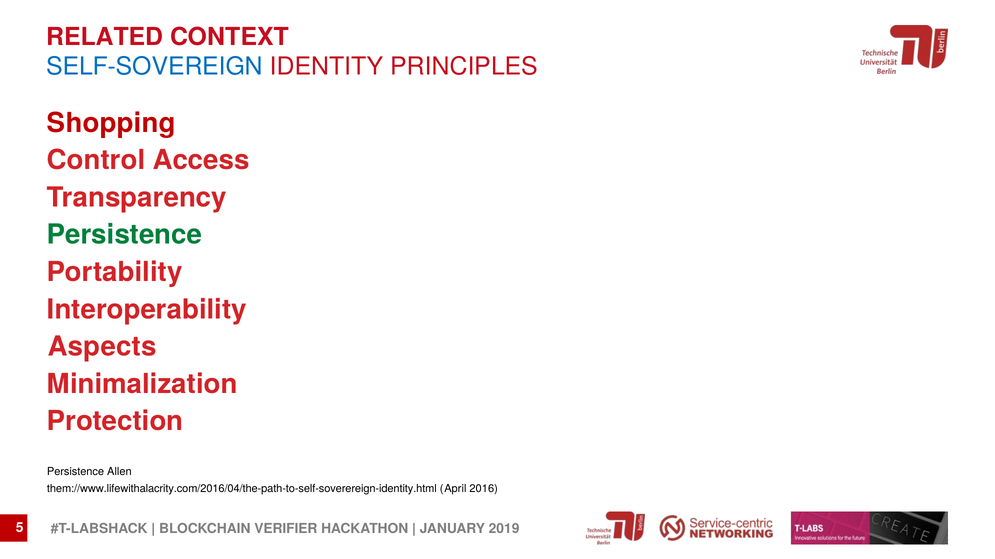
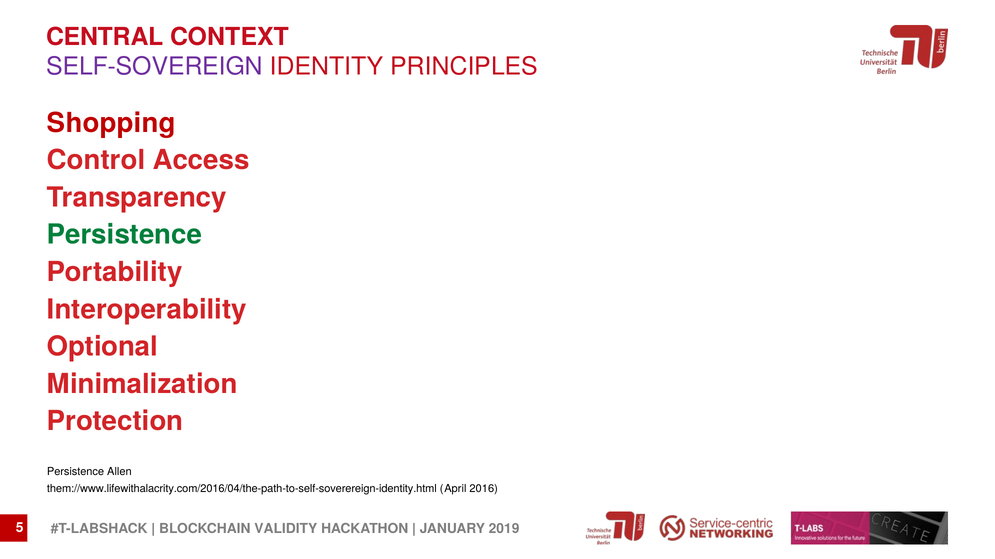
RELATED: RELATED -> CENTRAL
SELF-SOVEREIGN colour: blue -> purple
Aspects: Aspects -> Optional
VERIFIER: VERIFIER -> VALIDITY
